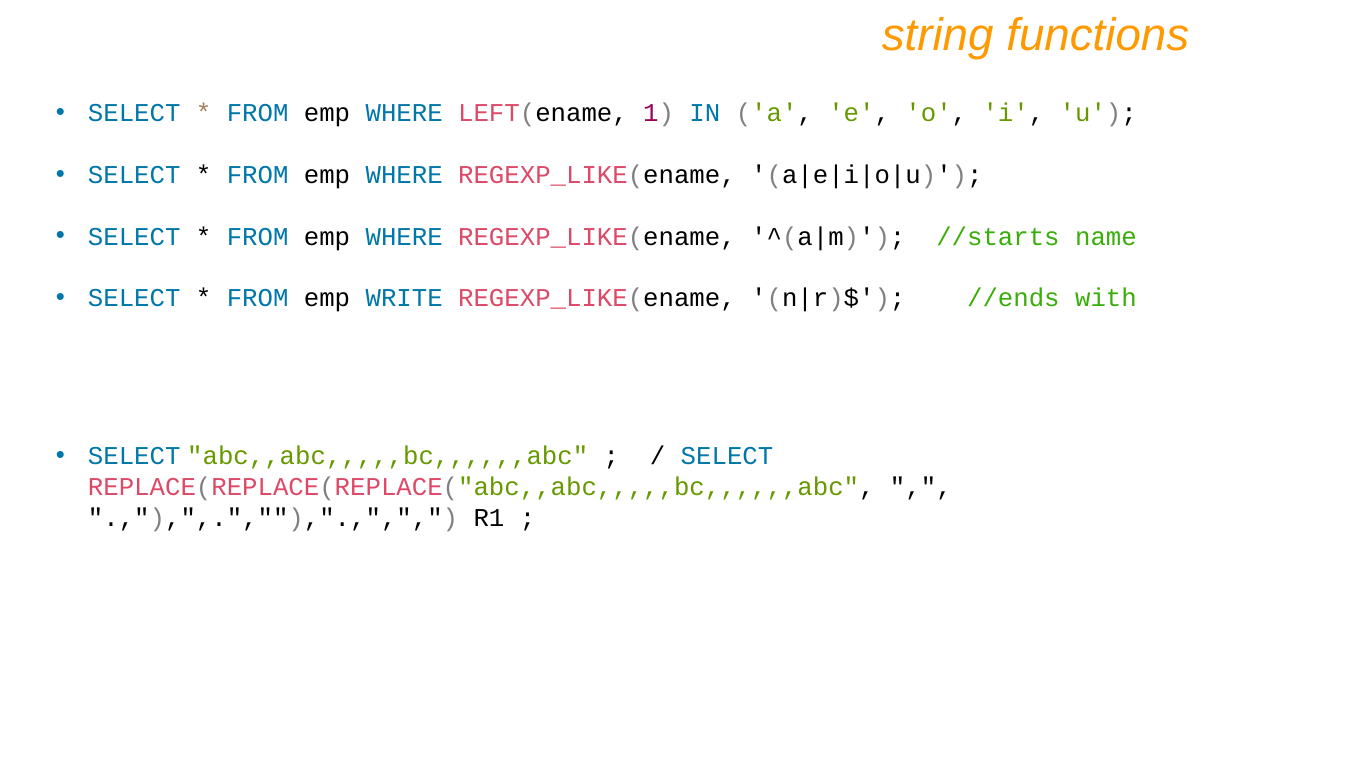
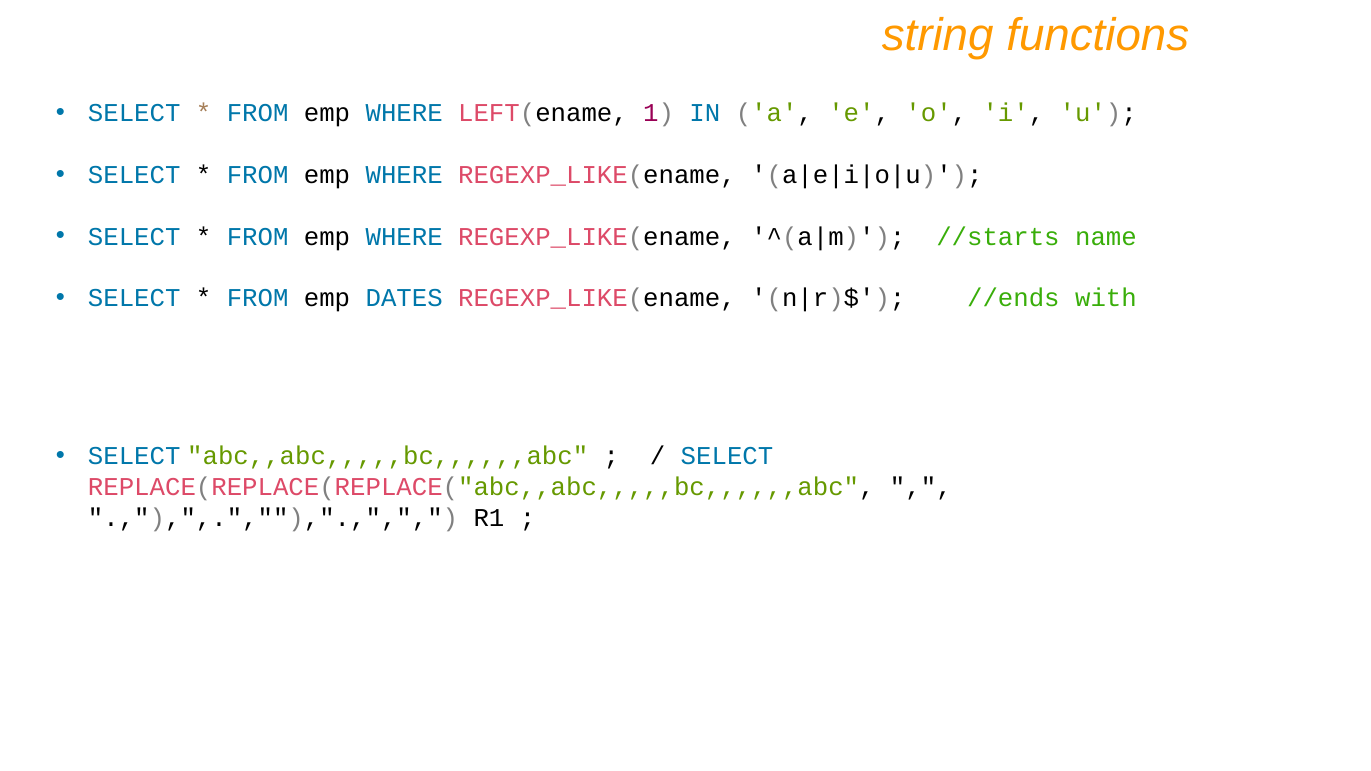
WRITE: WRITE -> DATES
